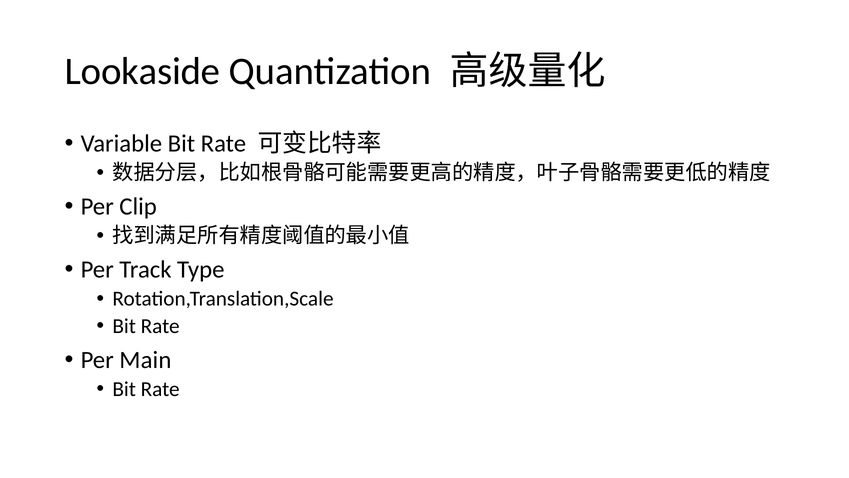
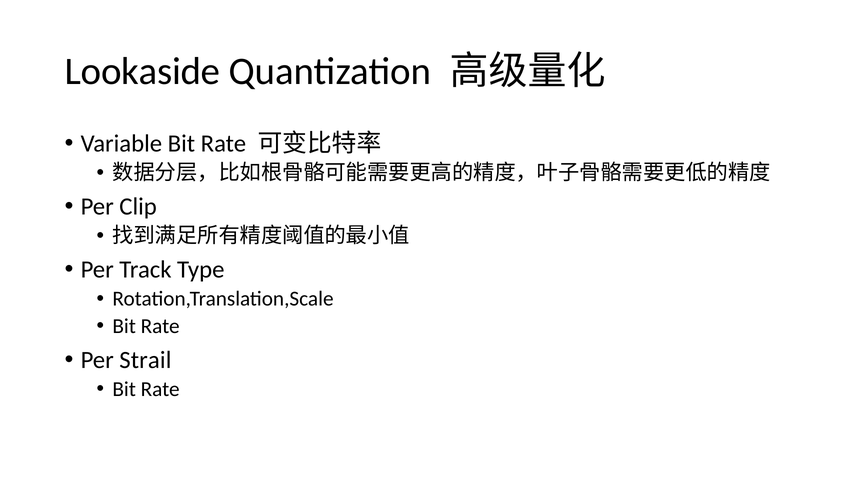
Main: Main -> Strail
